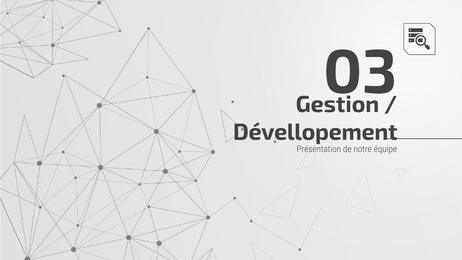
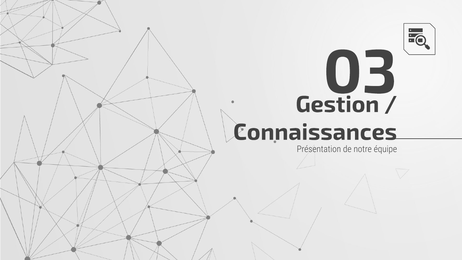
Dévellopement: Dévellopement -> Connaissances
